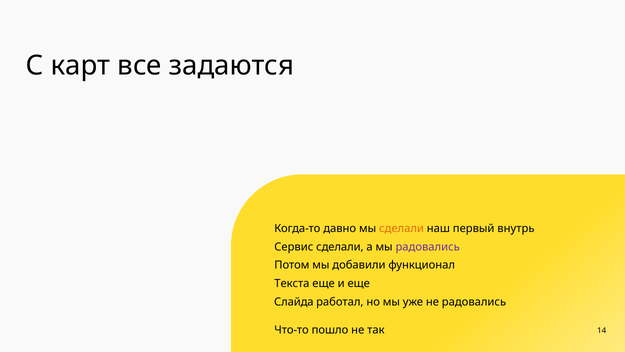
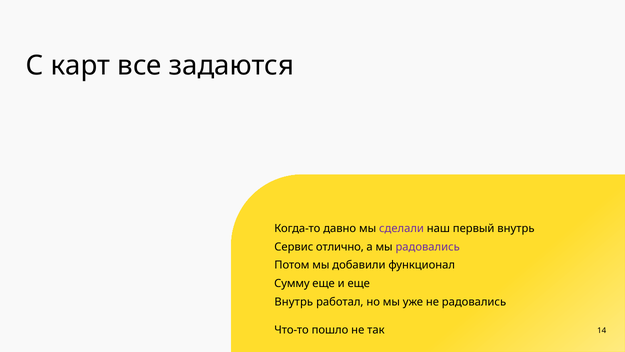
сделали at (402, 229) colour: orange -> purple
Сервис сделали: сделали -> отлично
Текста: Текста -> Сумму
Слайда at (294, 302): Слайда -> Внутрь
